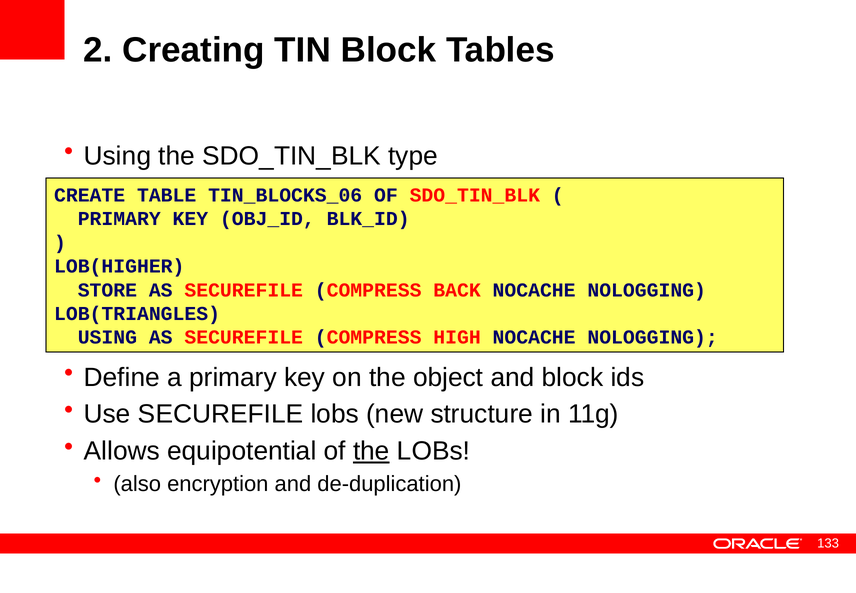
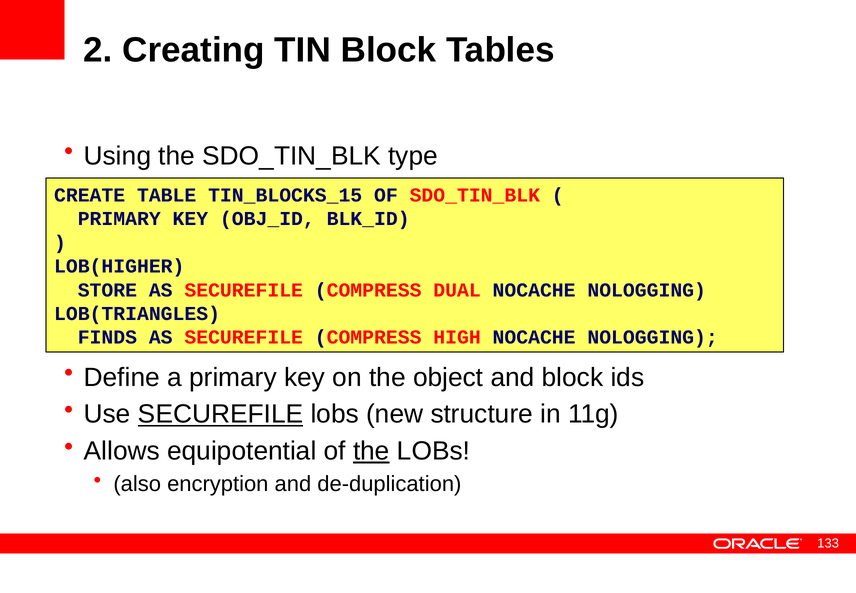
TIN_BLOCKS_06: TIN_BLOCKS_06 -> TIN_BLOCKS_15
BACK: BACK -> DUAL
USING at (107, 337): USING -> FINDS
SECUREFILE at (221, 414) underline: none -> present
